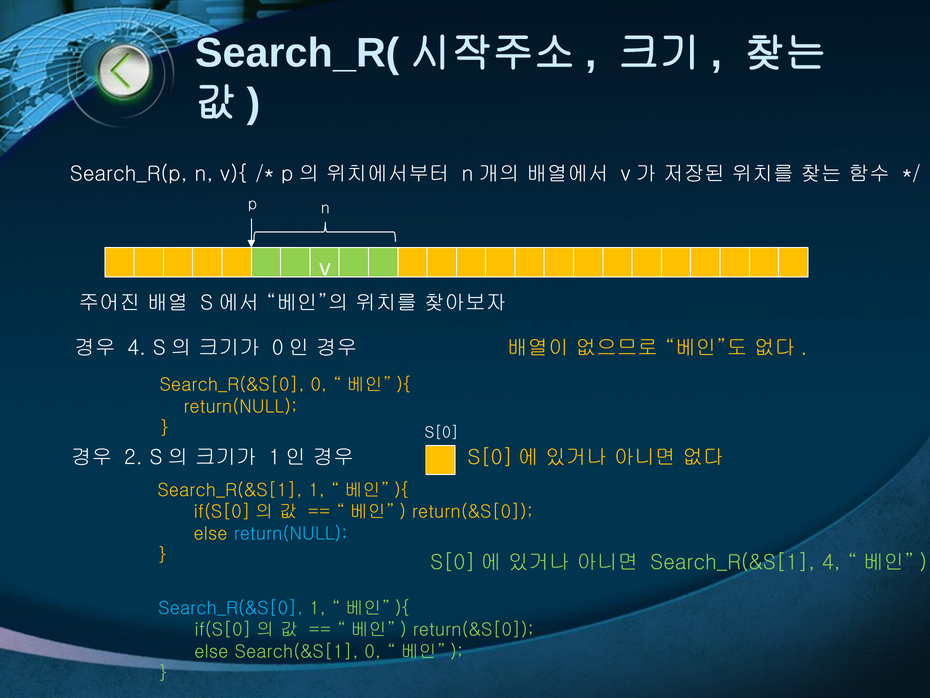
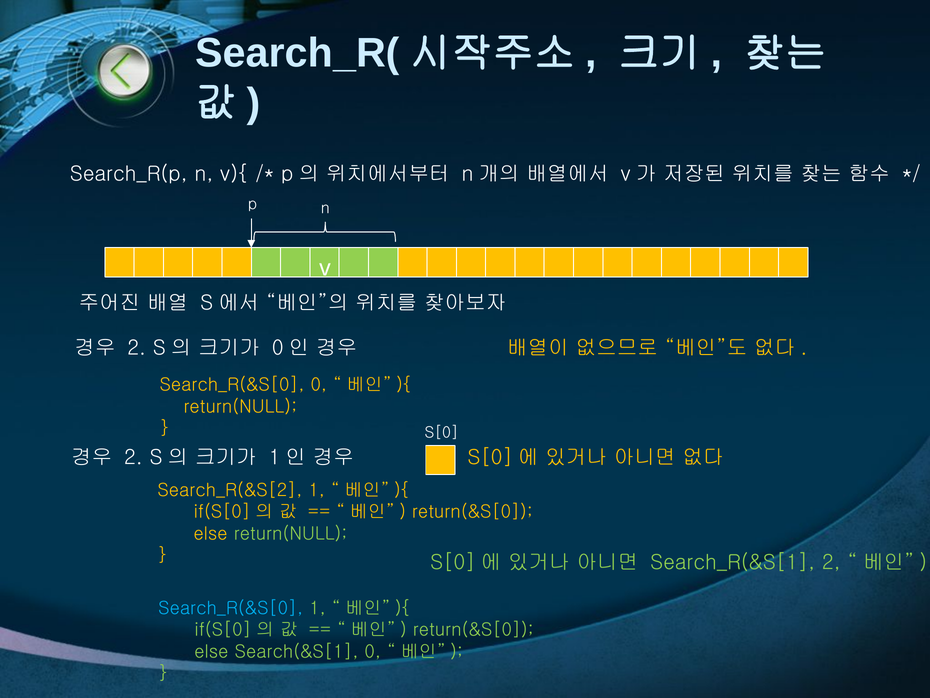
4 at (137, 348): 4 -> 2
Search_R(&S[1 at (230, 490): Search_R(&S[1 -> Search_R(&S[2
return(NULL at (291, 533) colour: light blue -> light green
Search_R(&S[1 4: 4 -> 2
